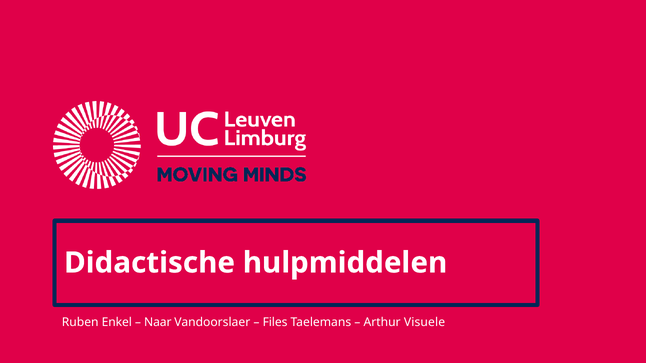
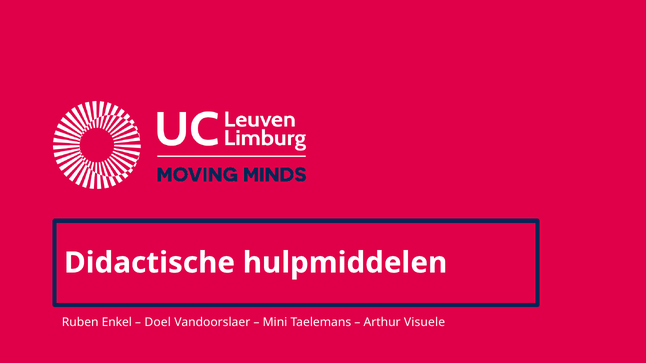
Naar: Naar -> Doel
Files: Files -> Mini
